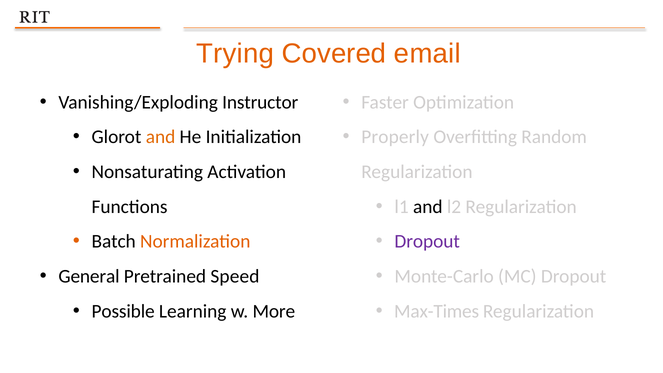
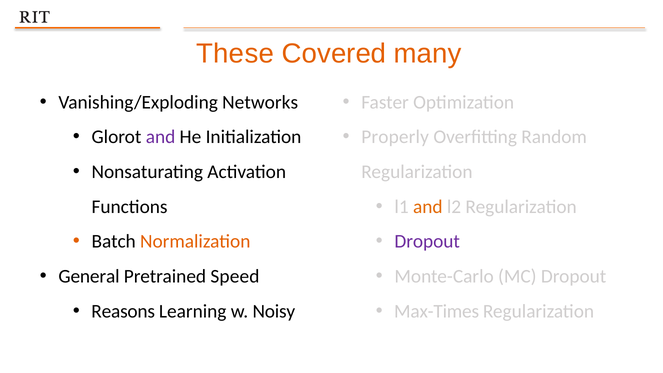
Trying: Trying -> These
email: email -> many
Instructor: Instructor -> Networks
and at (161, 137) colour: orange -> purple
and at (428, 207) colour: black -> orange
Possible: Possible -> Reasons
More: More -> Noisy
